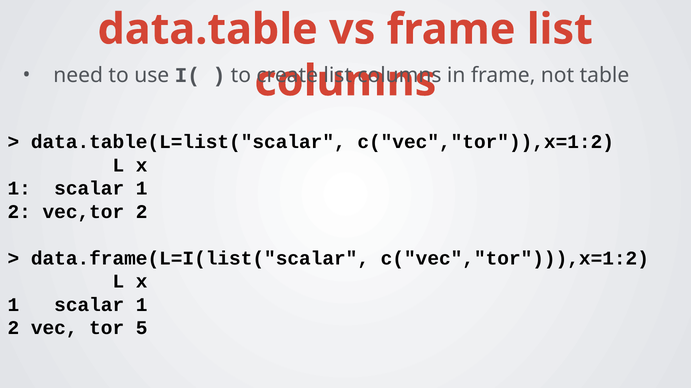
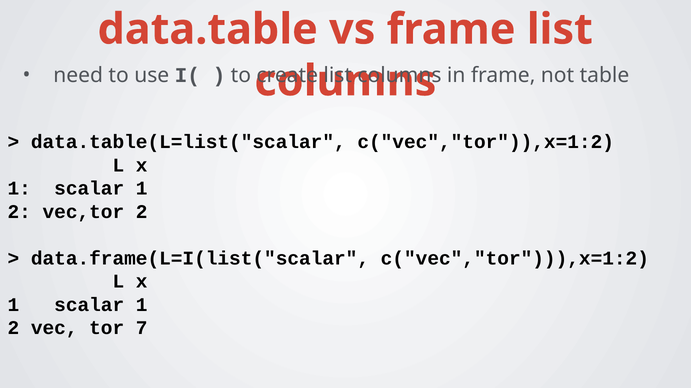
5: 5 -> 7
